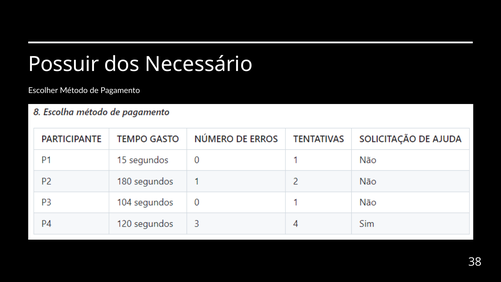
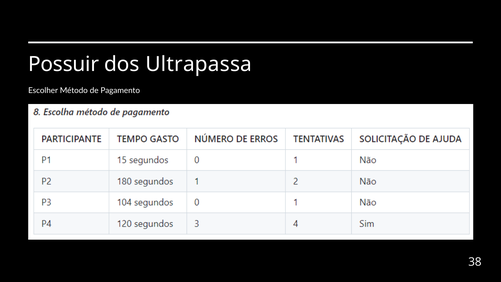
Necessário: Necessário -> Ultrapassa
